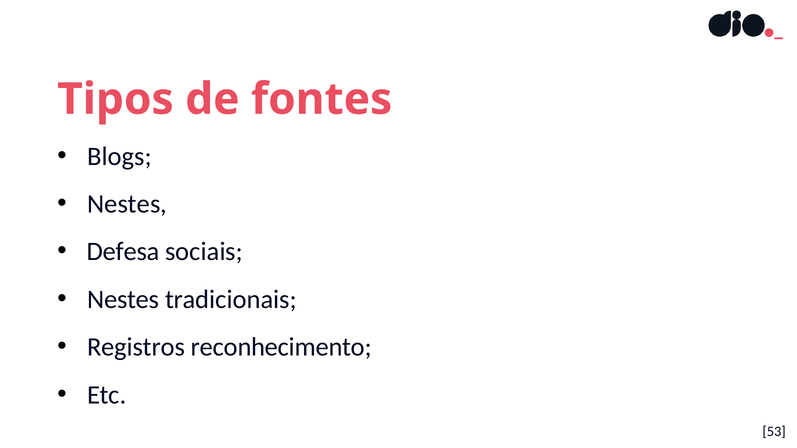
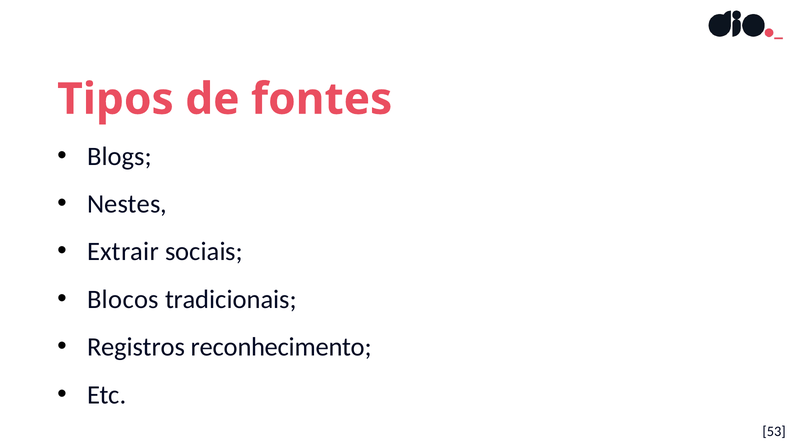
Defesa: Defesa -> Extrair
Nestes at (123, 300): Nestes -> Blocos
